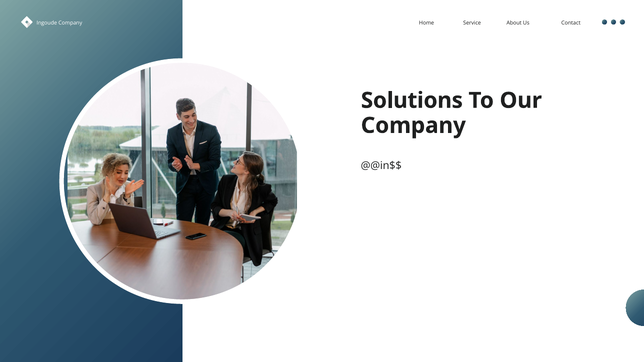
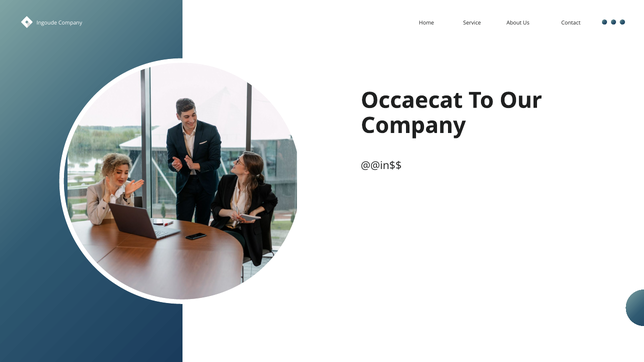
Solutions: Solutions -> Occaecat
